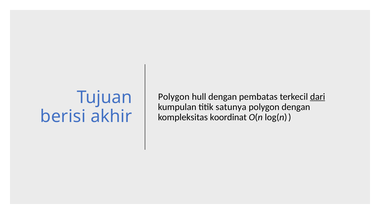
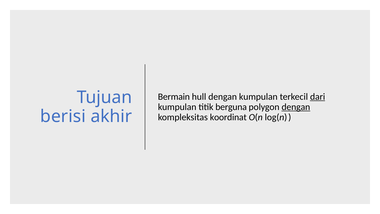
Polygon at (174, 97): Polygon -> Bermain
dengan pembatas: pembatas -> kumpulan
satunya: satunya -> berguna
dengan at (296, 107) underline: none -> present
